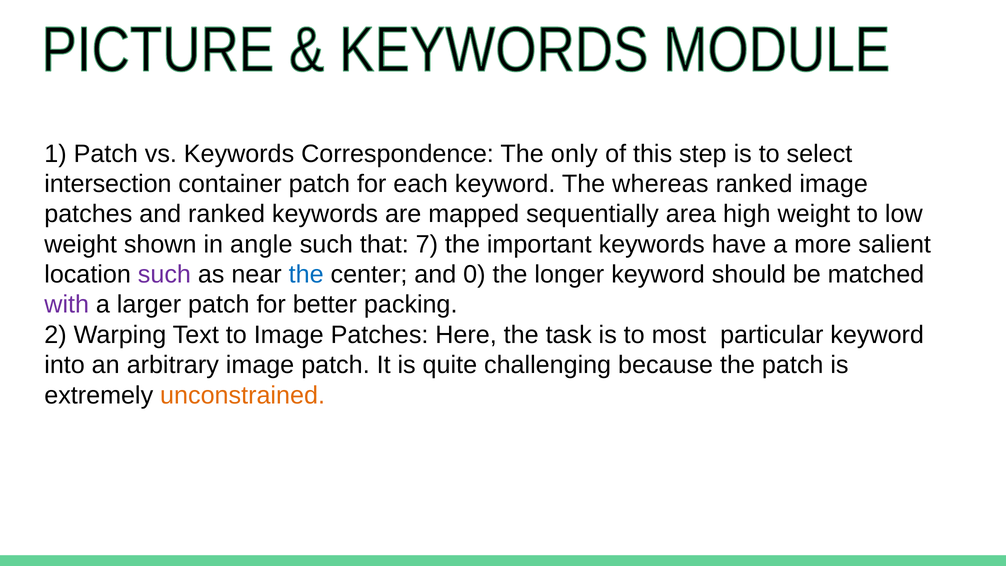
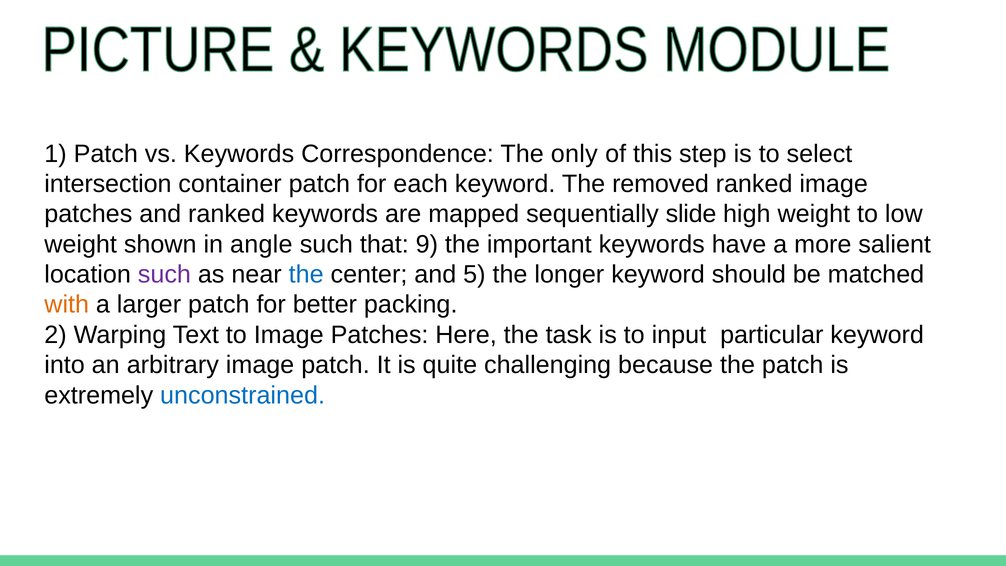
whereas: whereas -> removed
area: area -> slide
7: 7 -> 9
0: 0 -> 5
with colour: purple -> orange
most: most -> input
unconstrained colour: orange -> blue
